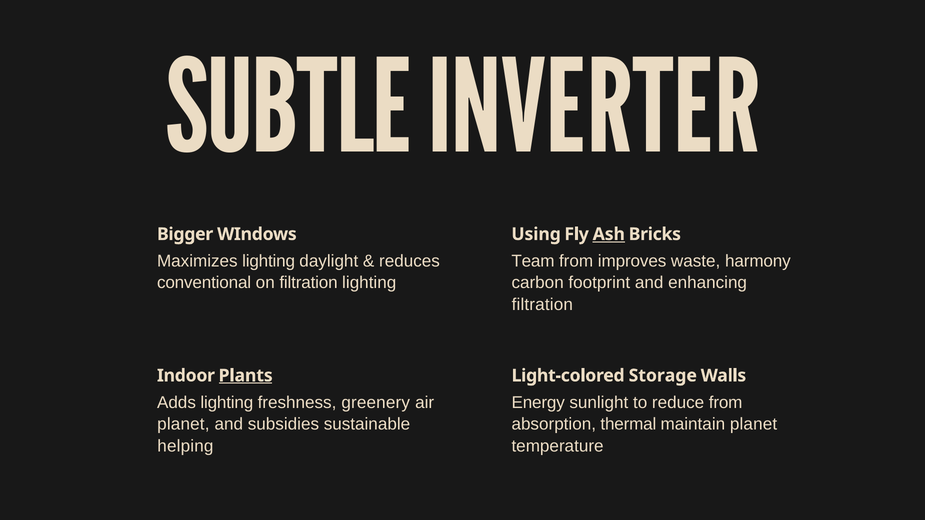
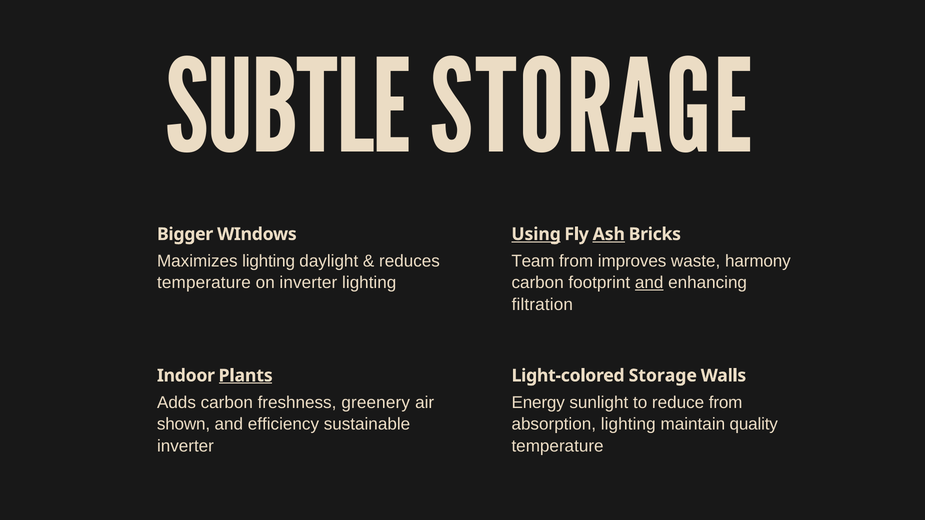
SUBTLE INVERTER: INVERTER -> STORAGE
Using underline: none -> present
conventional at (204, 283): conventional -> temperature
on filtration: filtration -> inverter
and at (649, 283) underline: none -> present
Adds lighting: lighting -> carbon
planet at (183, 424): planet -> shown
subsidies: subsidies -> efficiency
absorption thermal: thermal -> lighting
maintain planet: planet -> quality
helping at (185, 446): helping -> inverter
